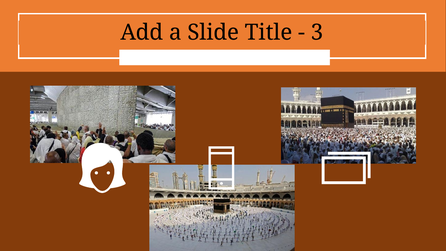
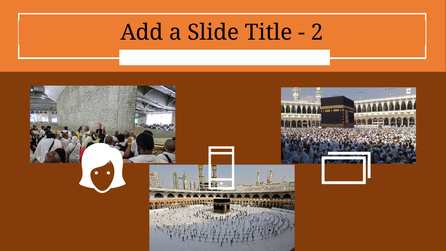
3: 3 -> 2
